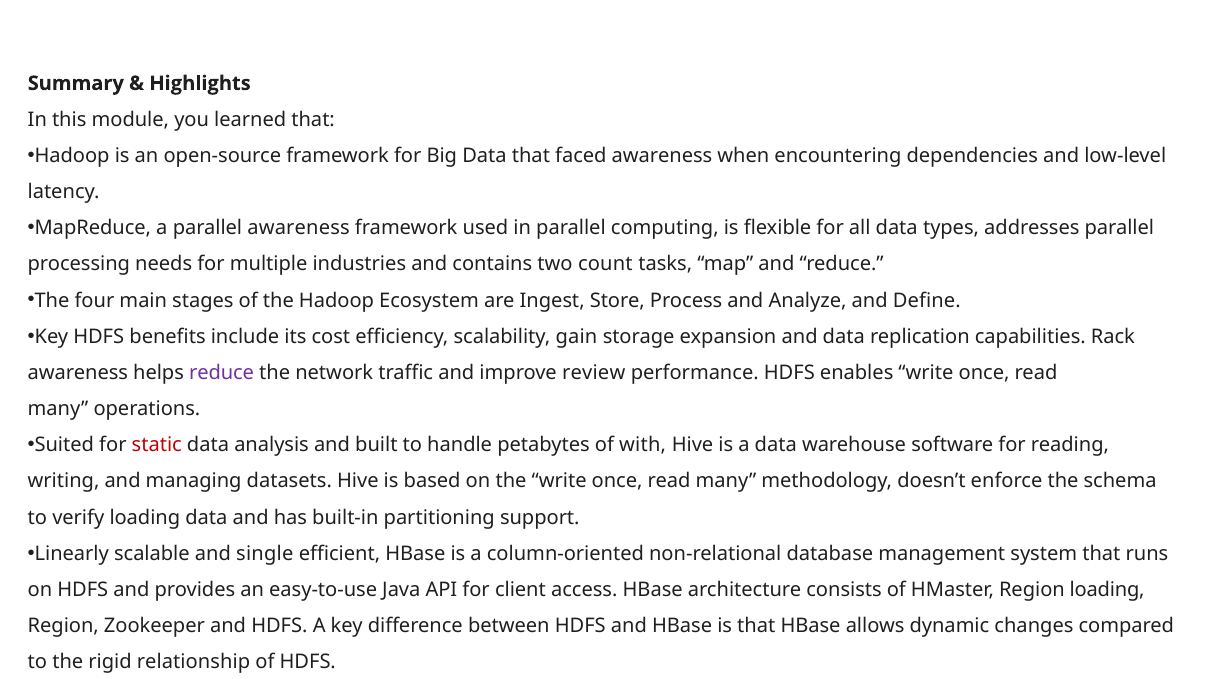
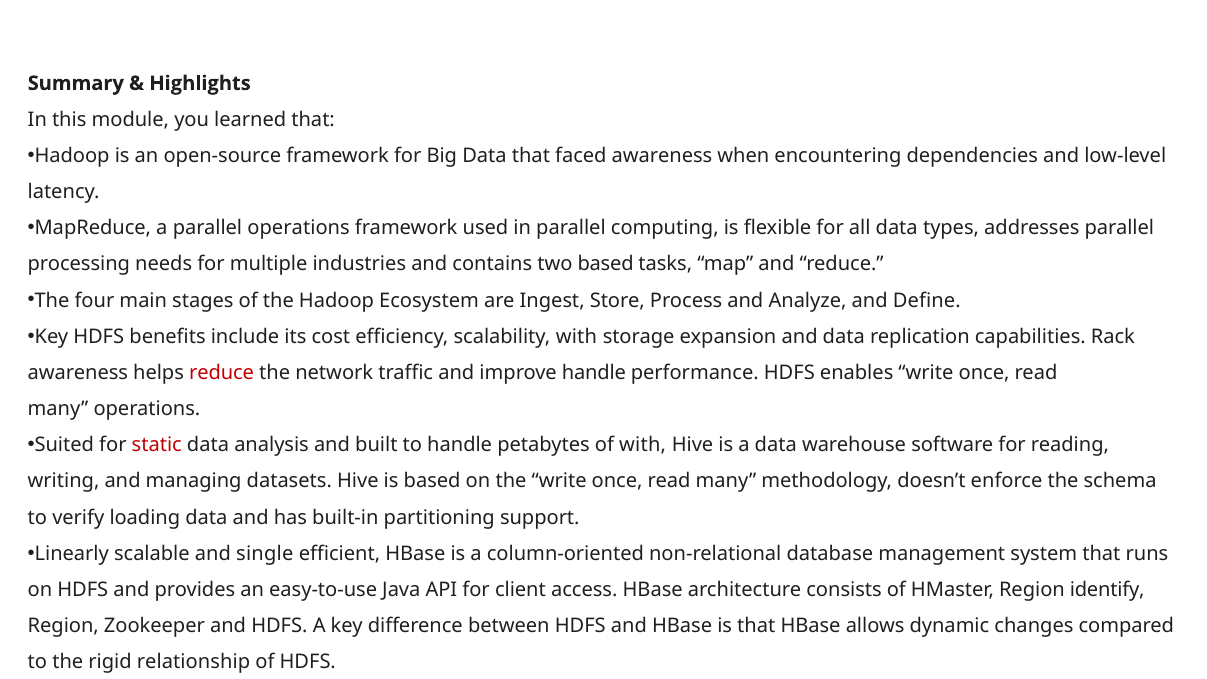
parallel awareness: awareness -> operations
two count: count -> based
scalability gain: gain -> with
reduce at (222, 373) colour: purple -> red
improve review: review -> handle
Region loading: loading -> identify
